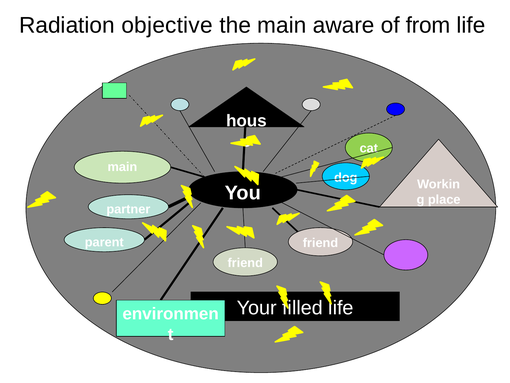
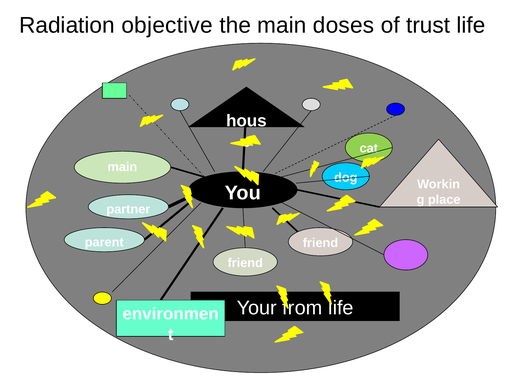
aware: aware -> doses
from: from -> trust
filled: filled -> from
